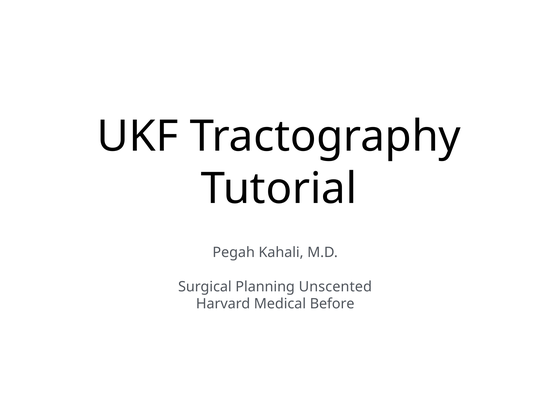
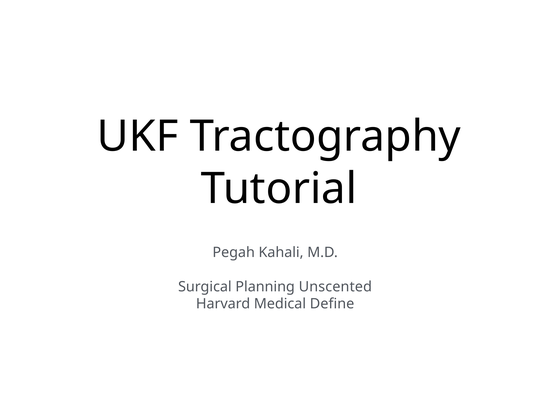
Before: Before -> Define
